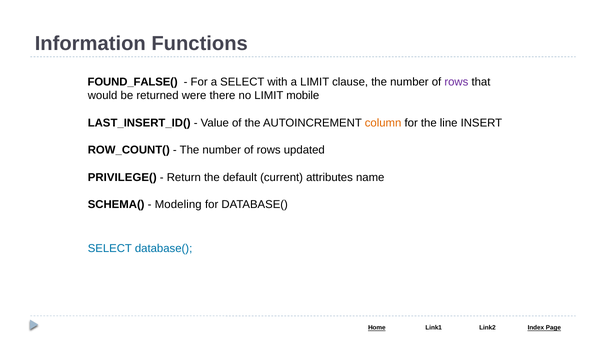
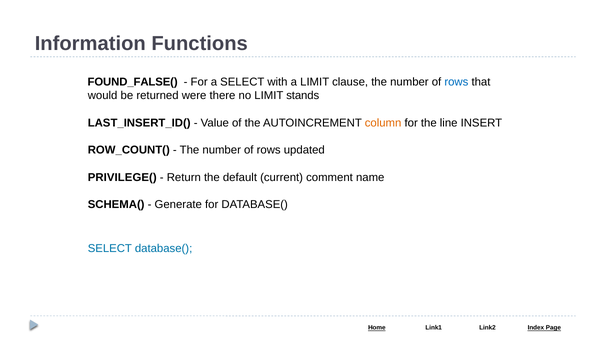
rows at (456, 82) colour: purple -> blue
mobile: mobile -> stands
attributes: attributes -> comment
Modeling: Modeling -> Generate
